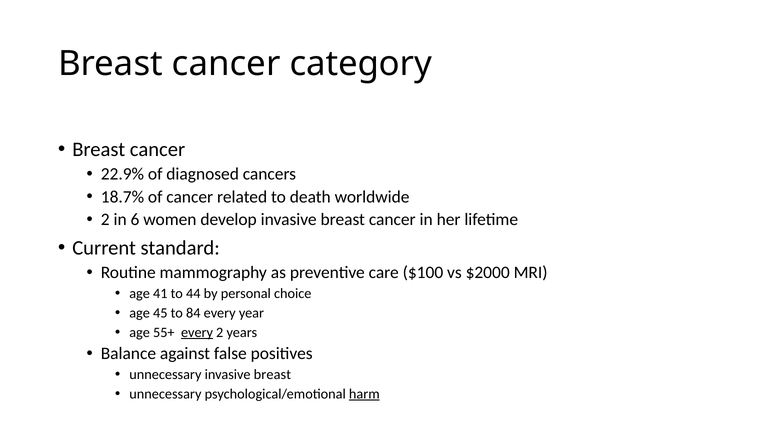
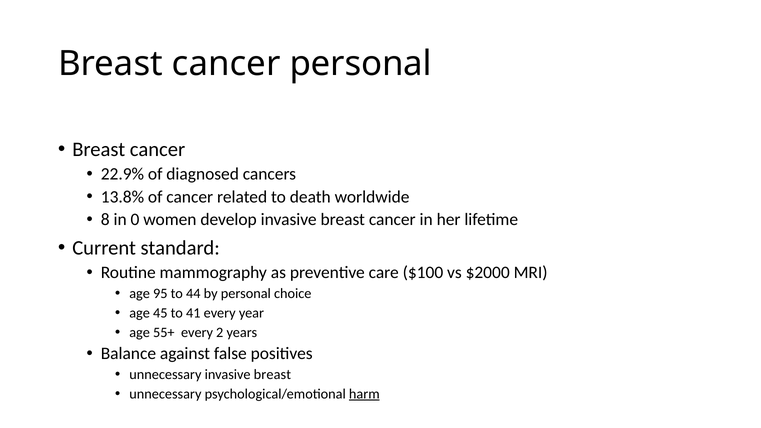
cancer category: category -> personal
18.7%: 18.7% -> 13.8%
2 at (105, 220): 2 -> 8
6: 6 -> 0
41: 41 -> 95
84: 84 -> 41
every at (197, 332) underline: present -> none
